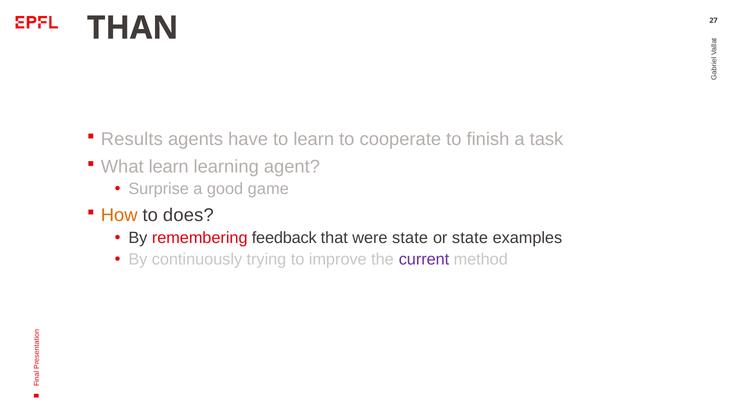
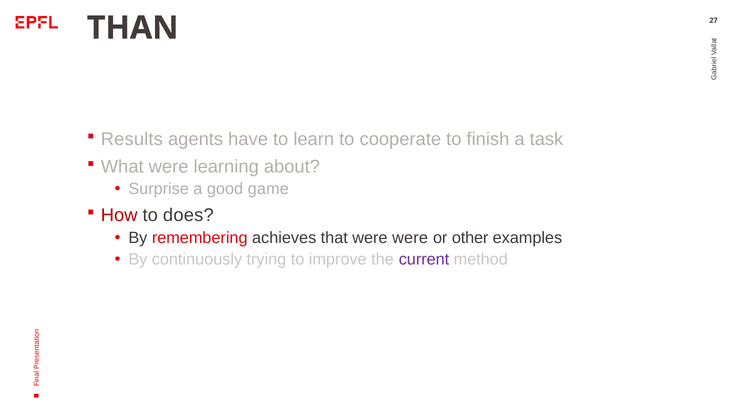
What learn: learn -> were
agent: agent -> about
How colour: orange -> red
feedback: feedback -> achieves
were state: state -> were
or state: state -> other
